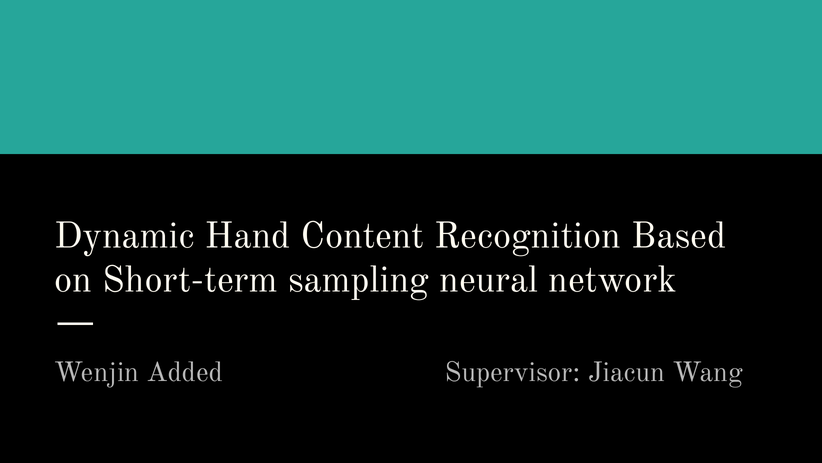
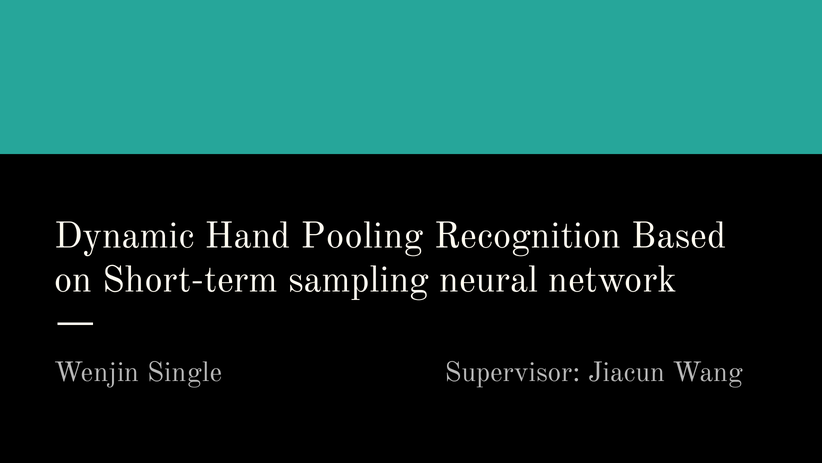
Content: Content -> Pooling
Added: Added -> Single
